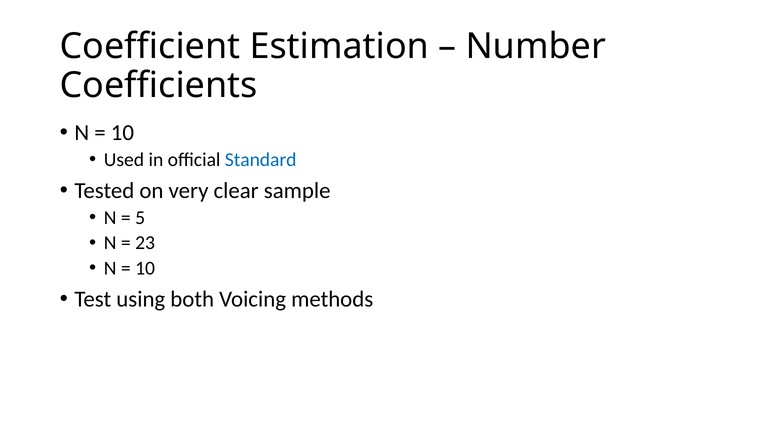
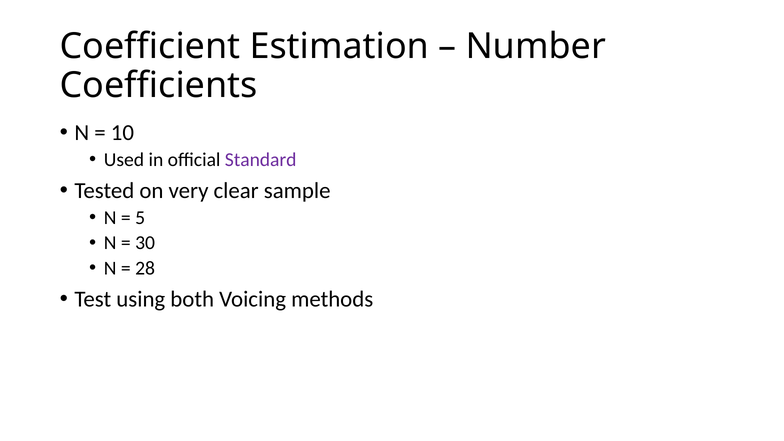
Standard colour: blue -> purple
23: 23 -> 30
10 at (145, 268): 10 -> 28
